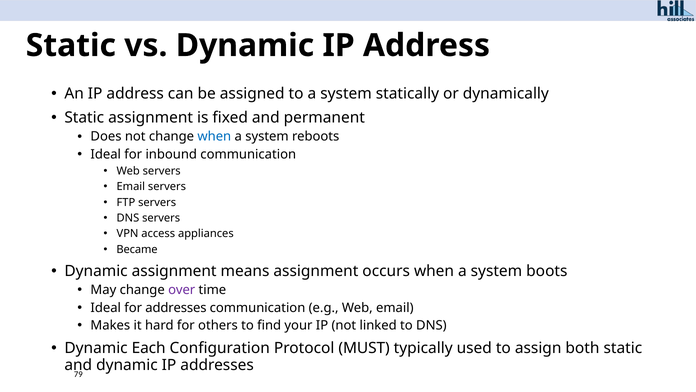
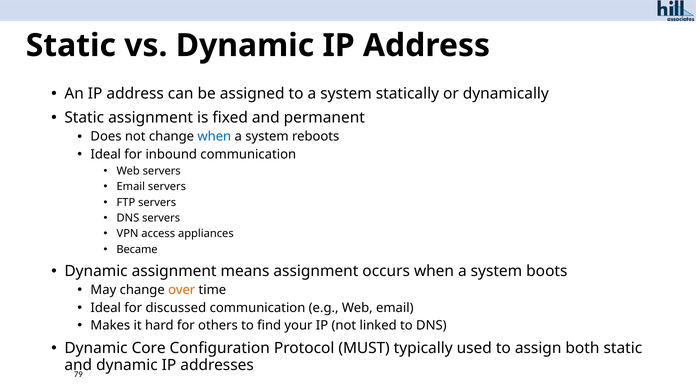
over colour: purple -> orange
for addresses: addresses -> discussed
Each: Each -> Core
